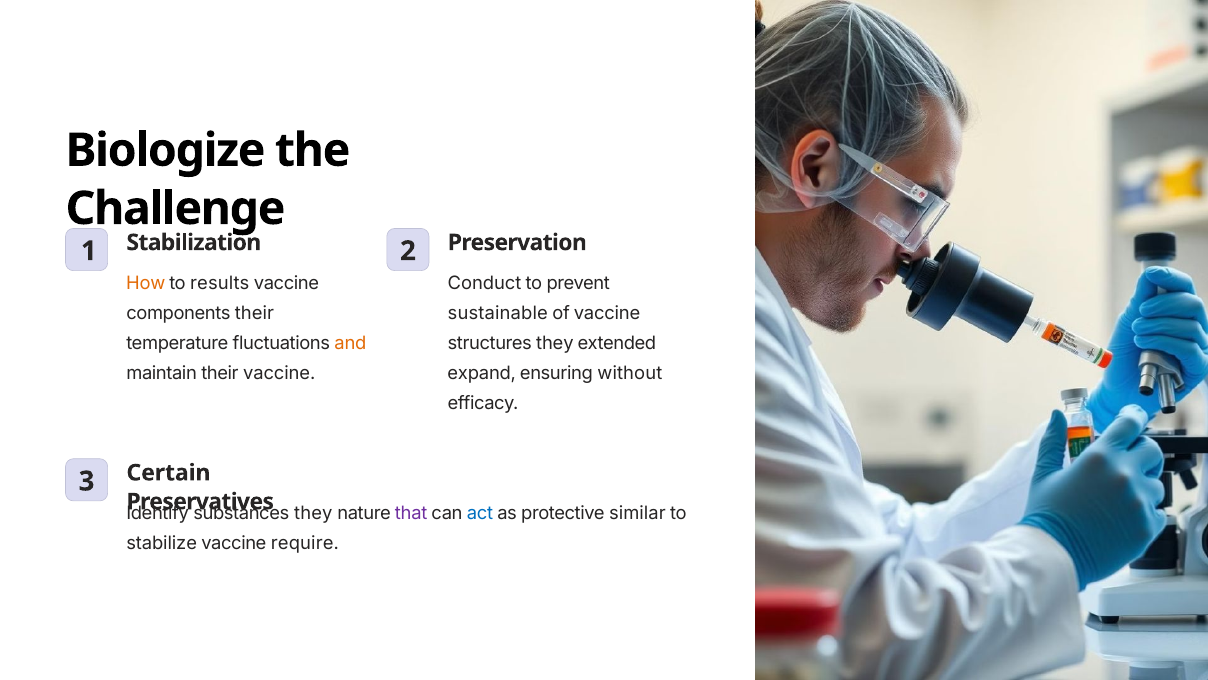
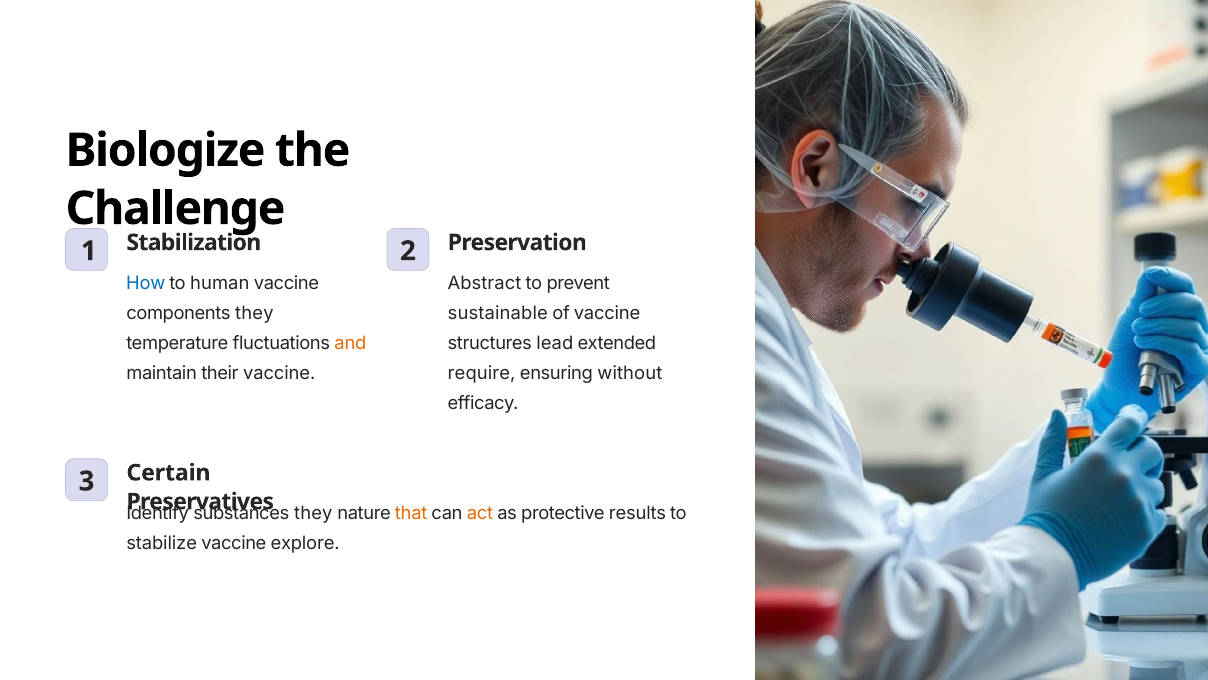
How colour: orange -> blue
results: results -> human
Conduct: Conduct -> Abstract
components their: their -> they
structures they: they -> lead
expand: expand -> require
that colour: purple -> orange
act colour: blue -> orange
similar: similar -> results
require: require -> explore
